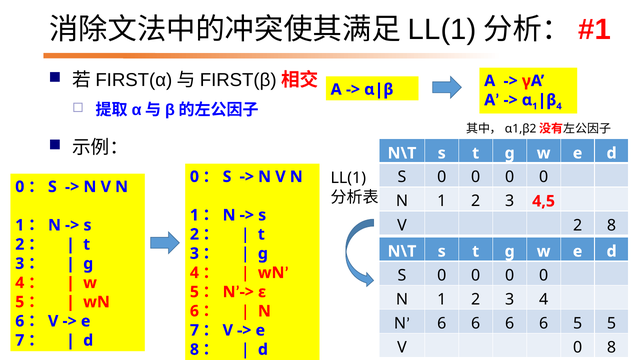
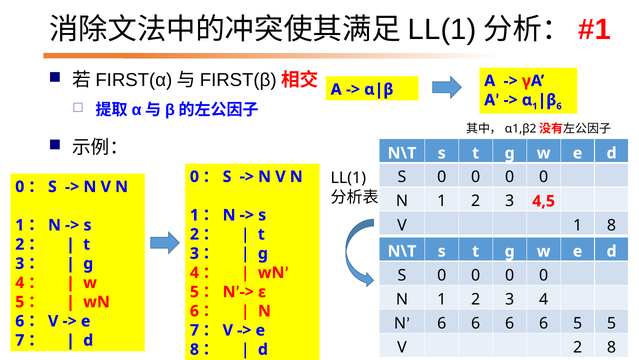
4 at (559, 106): 4 -> 6
V 2: 2 -> 1
V 0: 0 -> 2
